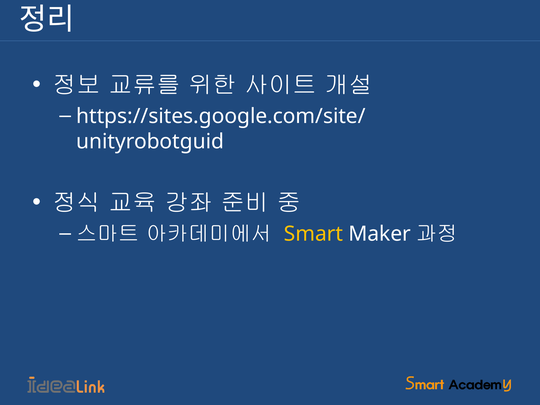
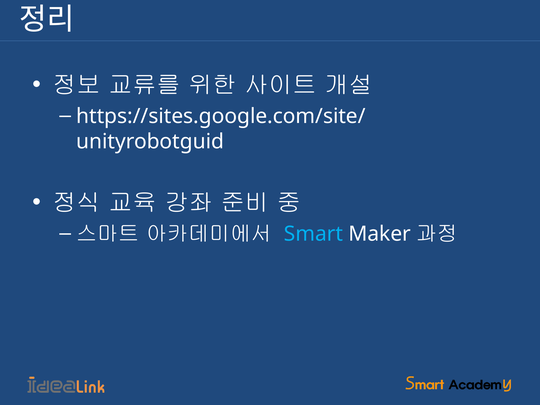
Smart colour: yellow -> light blue
